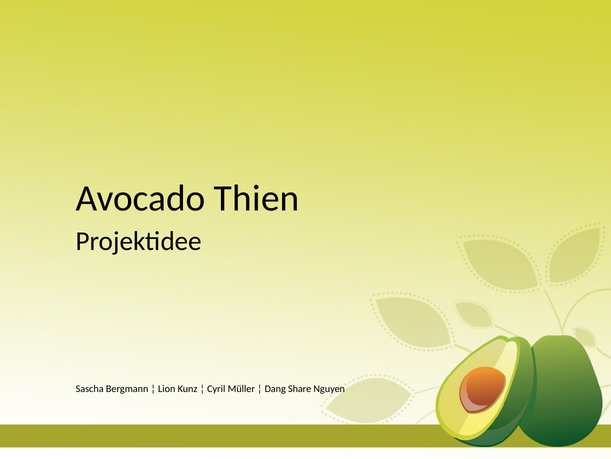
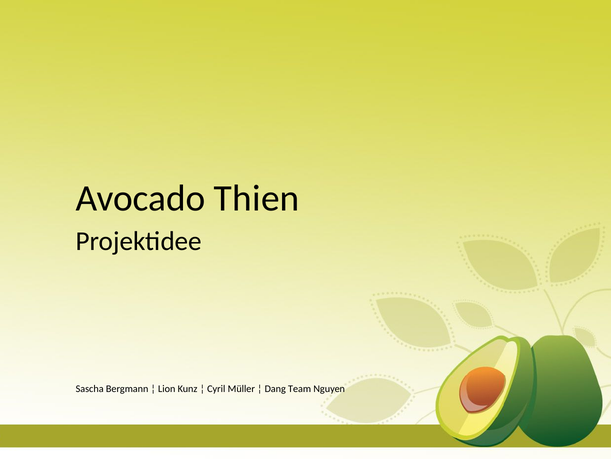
Share: Share -> Team
